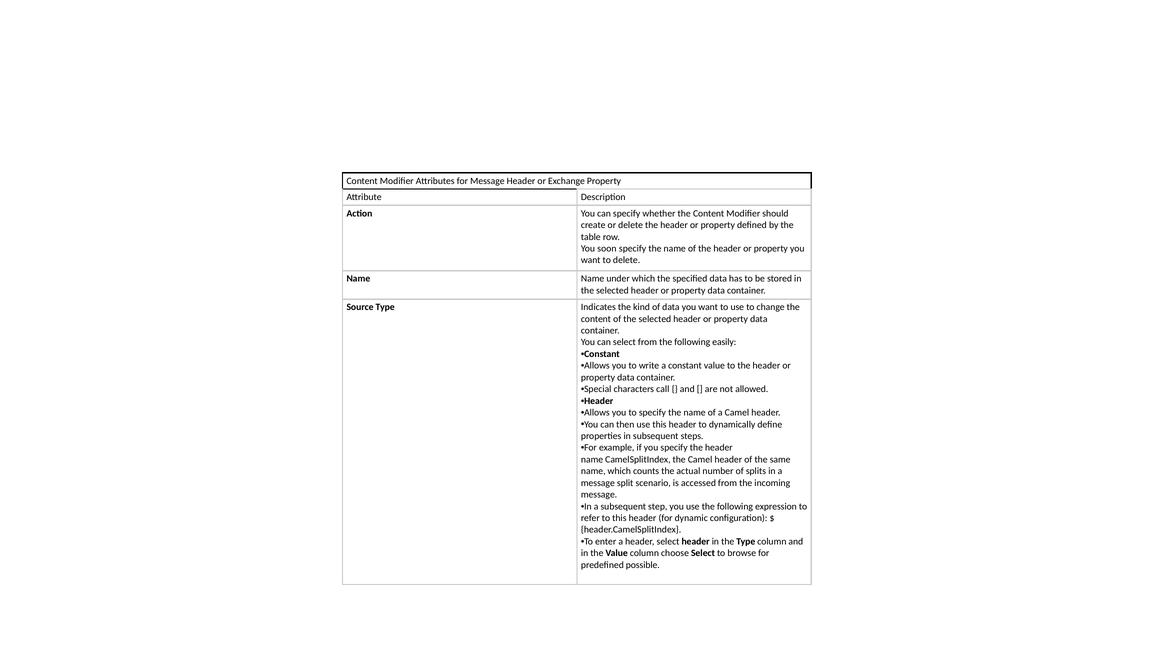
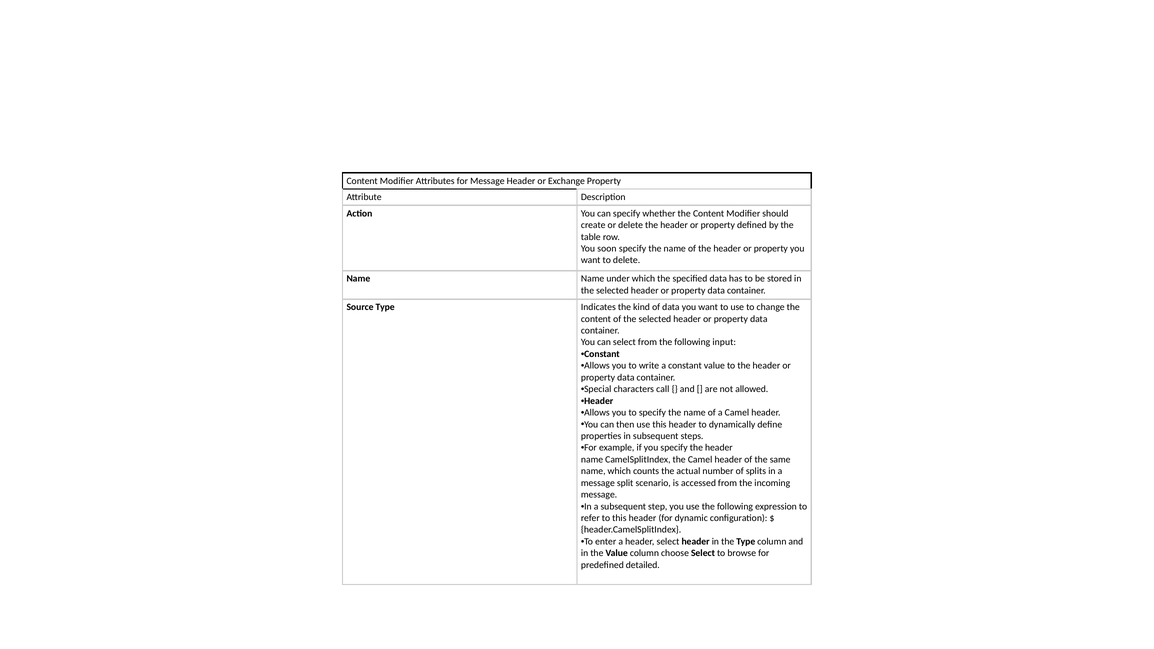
easily: easily -> input
possible: possible -> detailed
